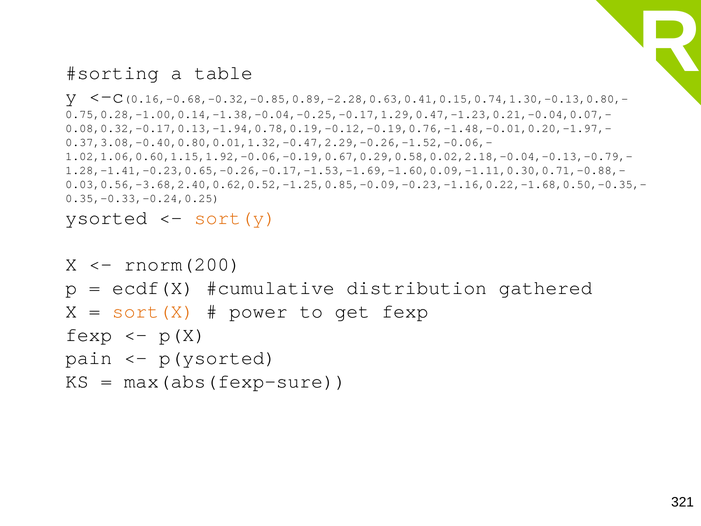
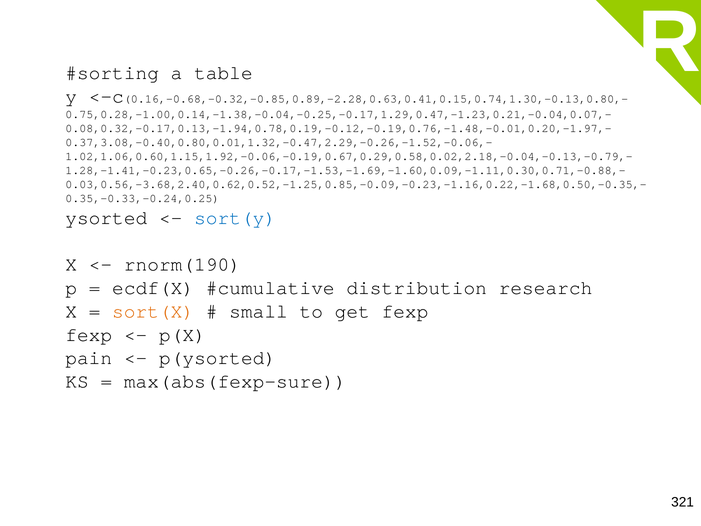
sort(y colour: orange -> blue
rnorm(200: rnorm(200 -> rnorm(190
gathered: gathered -> research
power: power -> small
